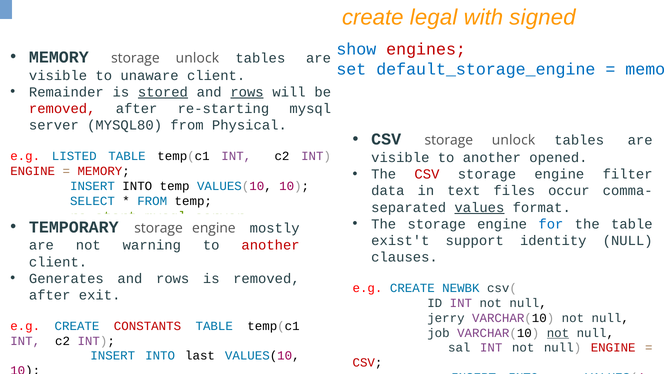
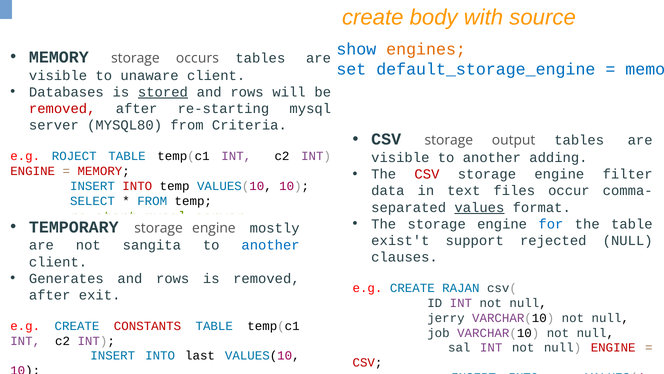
legal: legal -> body
signed: signed -> source
engines colour: red -> orange
MEMORY storage unlock: unlock -> occurs
Remainder: Remainder -> Databases
rows at (247, 92) underline: present -> none
Physical: Physical -> Criteria
CSV storage unlock: unlock -> output
LISTED: LISTED -> ROJECT
opened: opened -> adding
INTO at (137, 186) colour: black -> red
identity: identity -> rejected
warning: warning -> sangita
another at (271, 245) colour: red -> blue
NEWBK: NEWBK -> RAJAN
not at (558, 332) underline: present -> none
